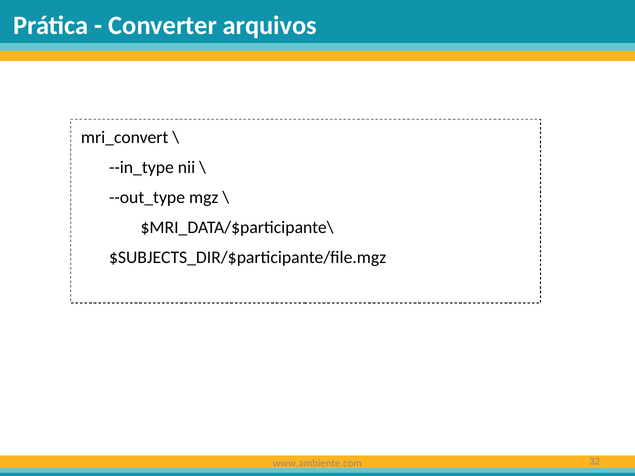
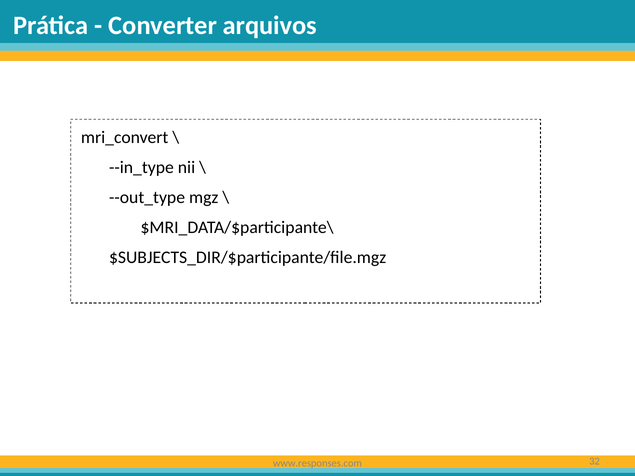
www.ambiente.com: www.ambiente.com -> www.responses.com
